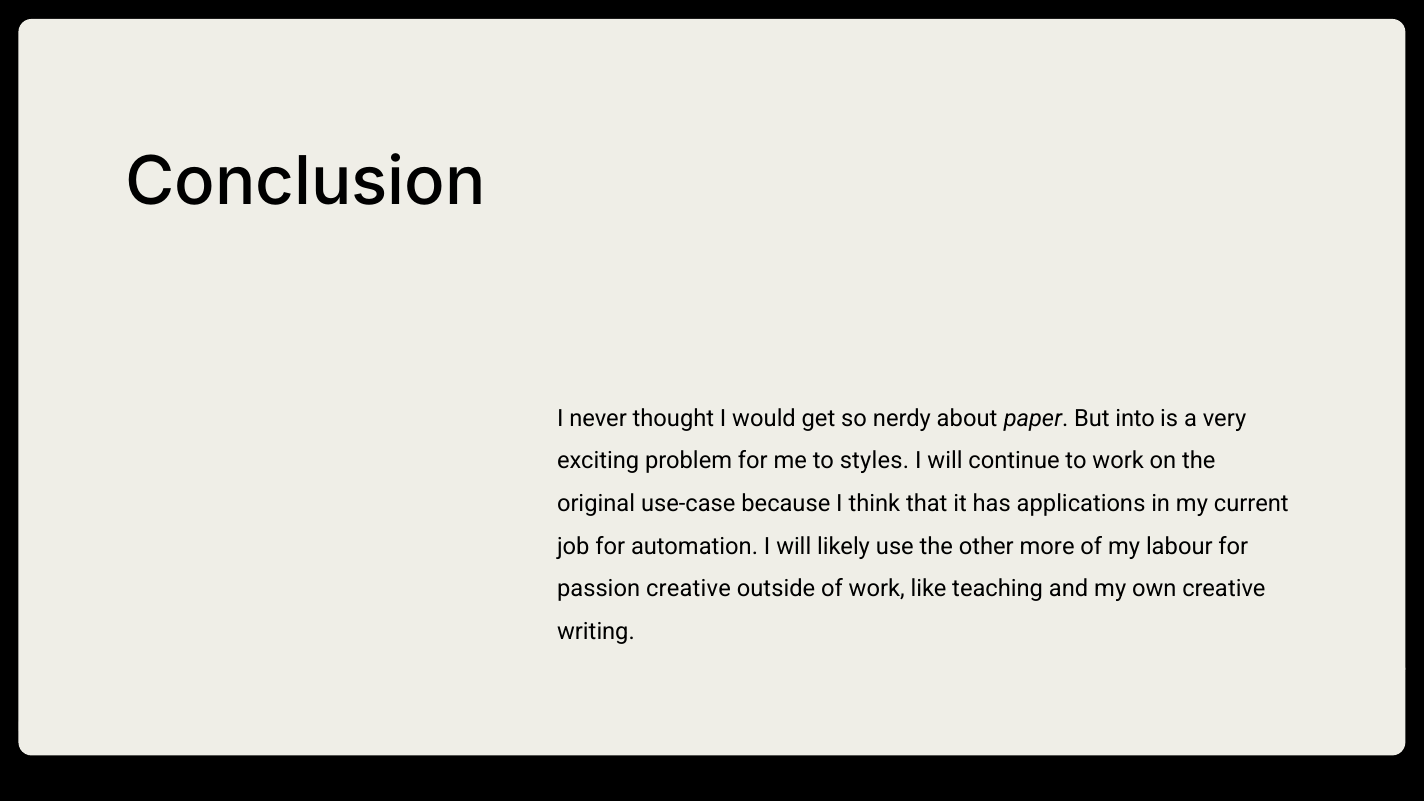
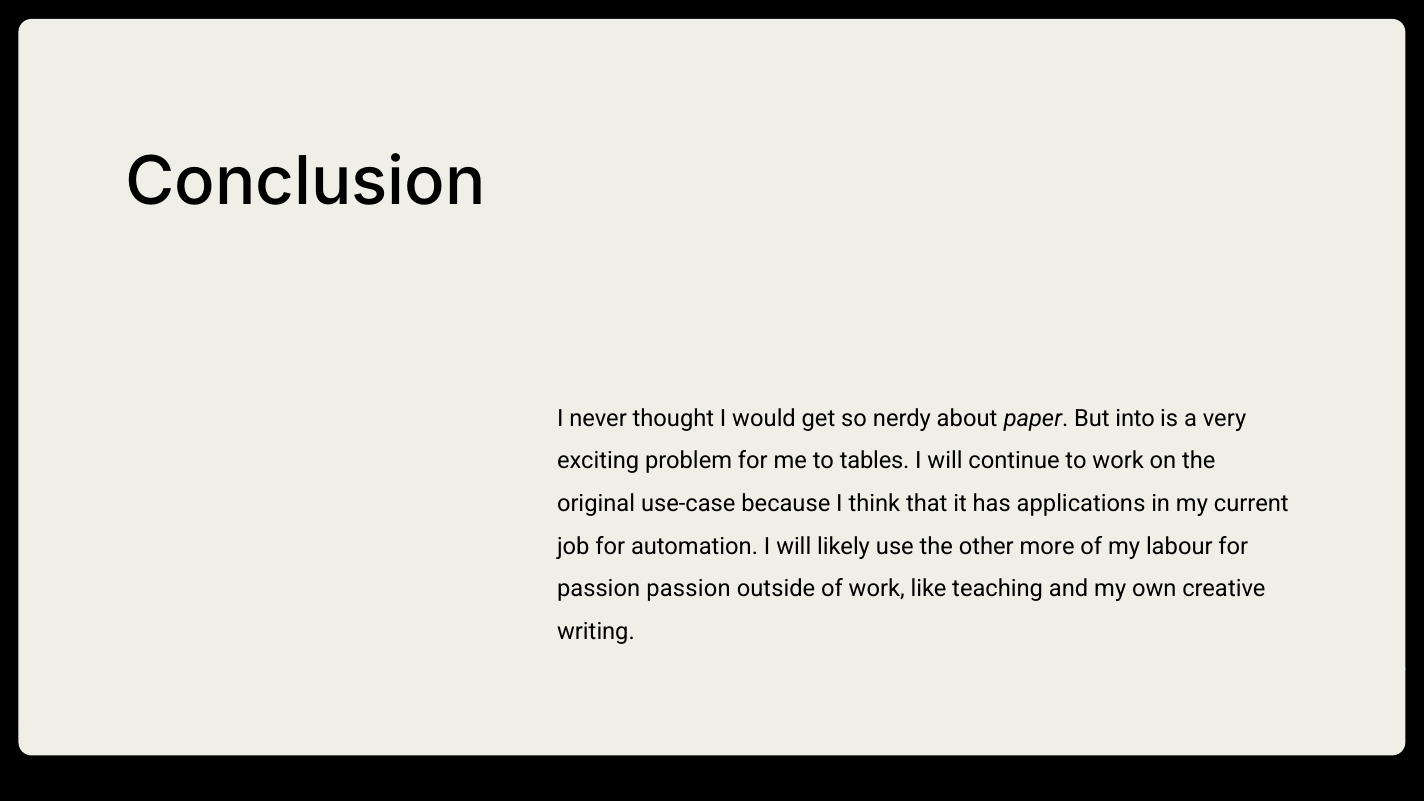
styles: styles -> tables
passion creative: creative -> passion
